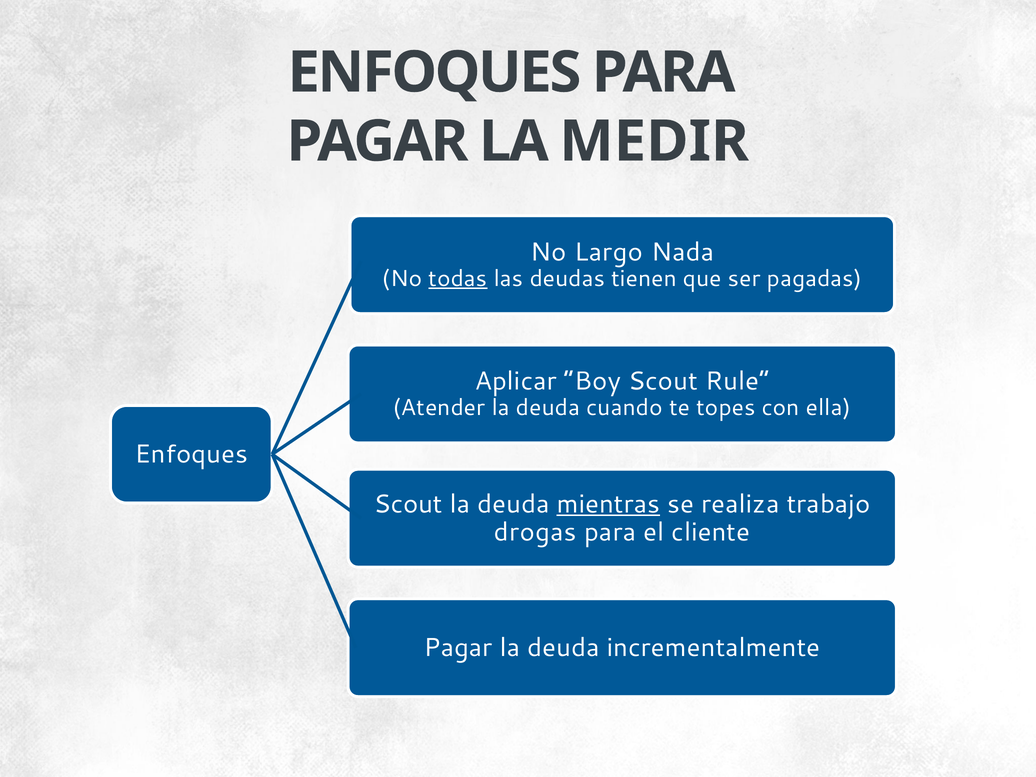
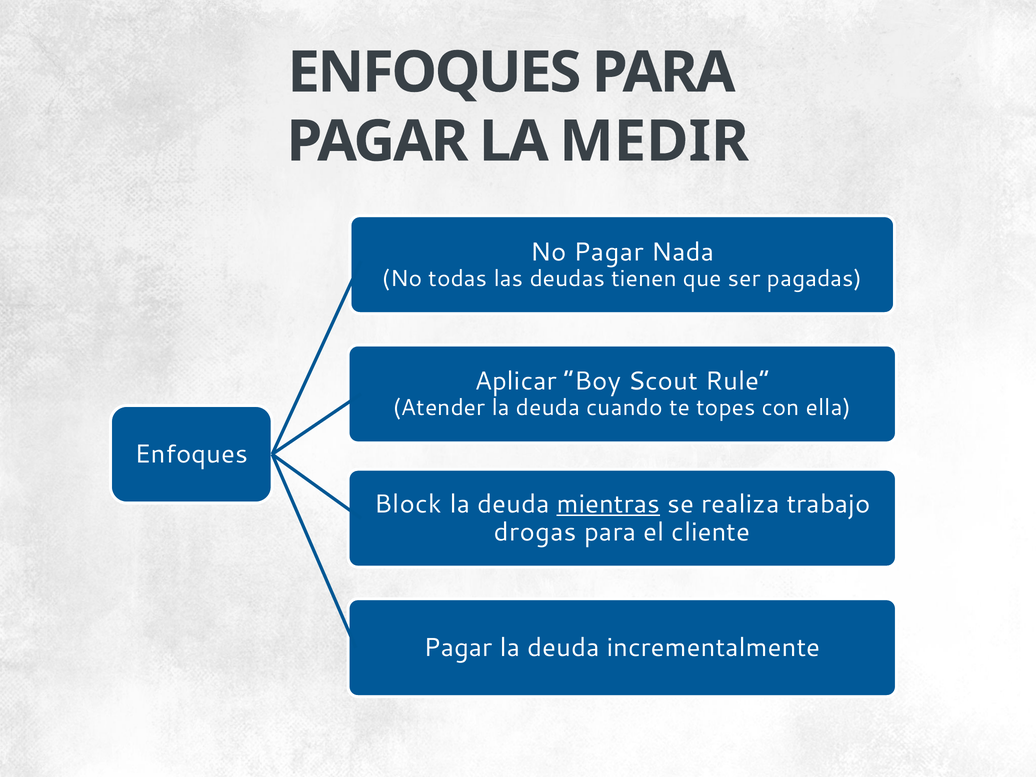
No Largo: Largo -> Pagar
todas underline: present -> none
Scout at (408, 504): Scout -> Block
